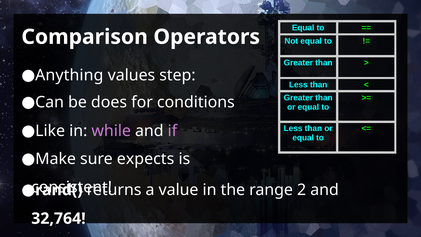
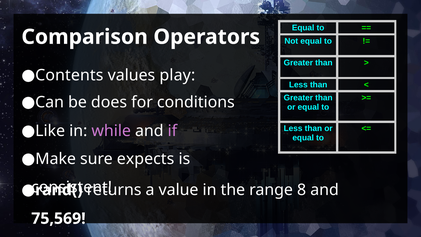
Anything: Anything -> Contents
step: step -> play
2: 2 -> 8
32,764: 32,764 -> 75,569
